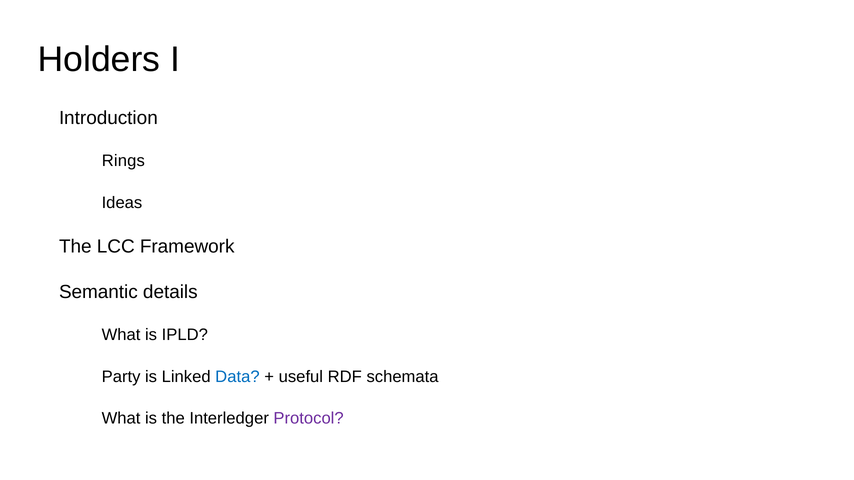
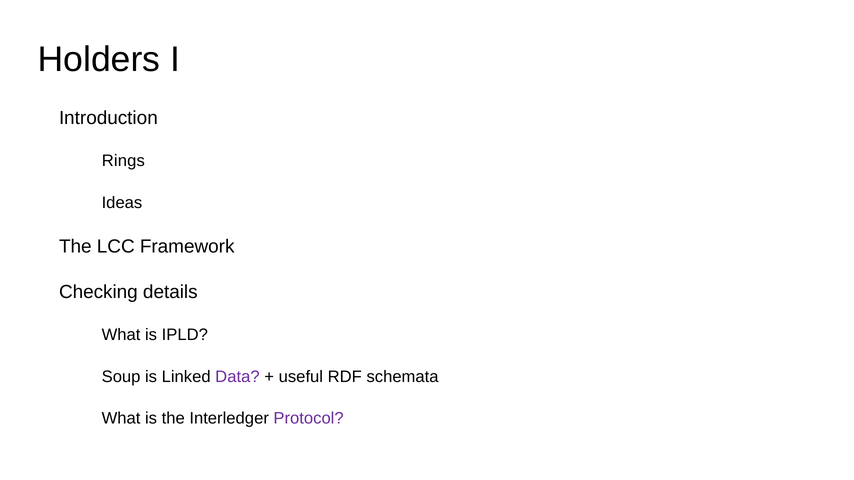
Semantic: Semantic -> Checking
Party: Party -> Soup
Data colour: blue -> purple
